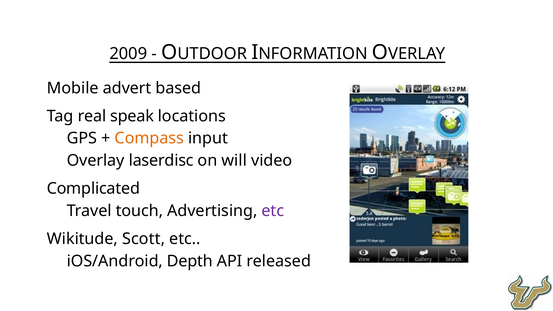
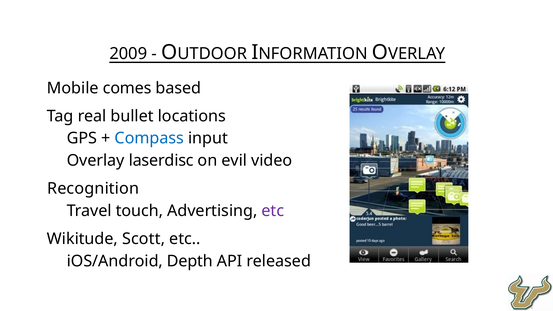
advert: advert -> comes
speak: speak -> bullet
Compass colour: orange -> blue
will: will -> evil
Complicated: Complicated -> Recognition
